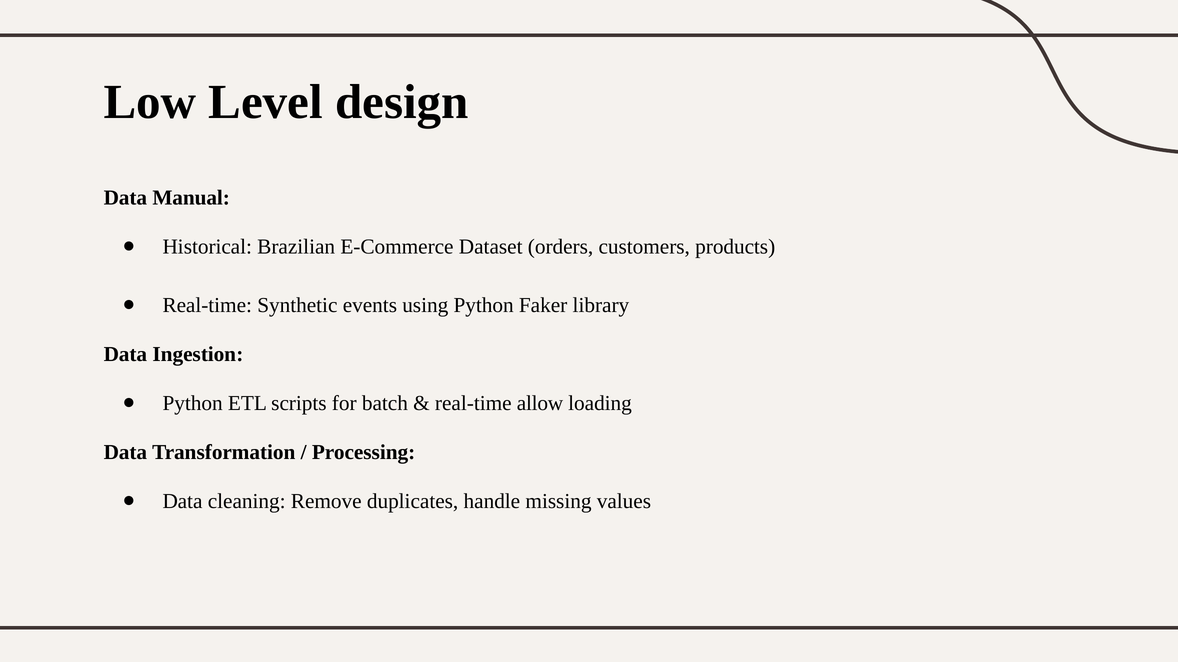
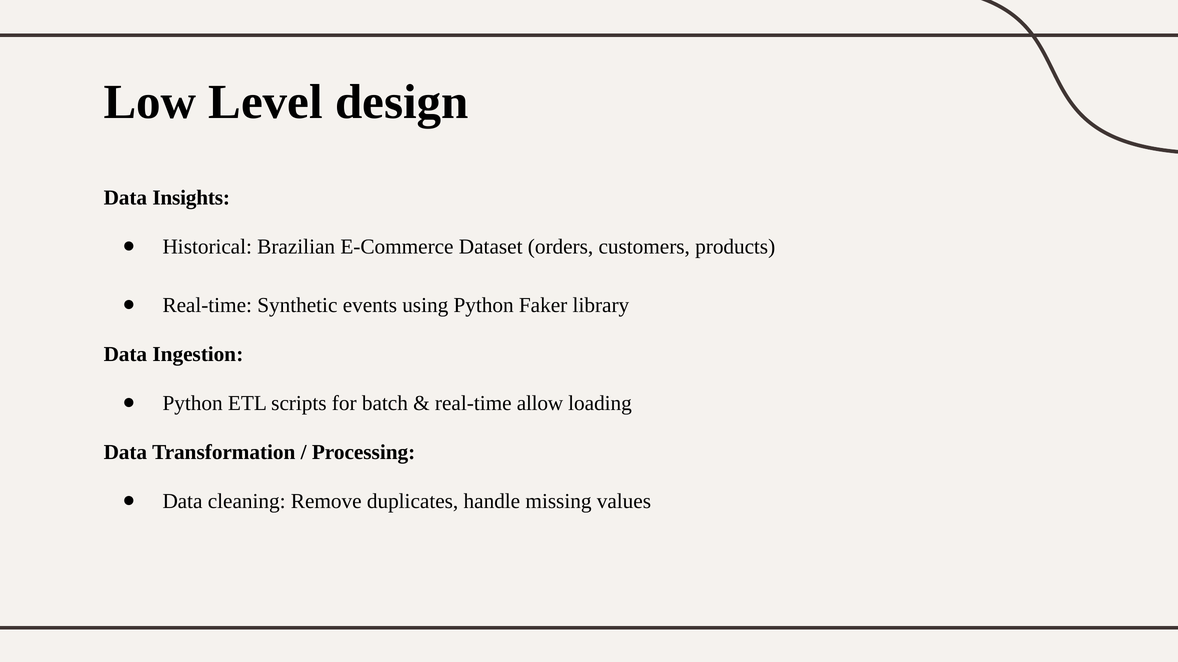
Manual: Manual -> Insights
